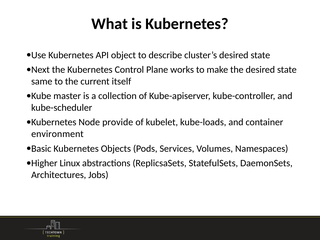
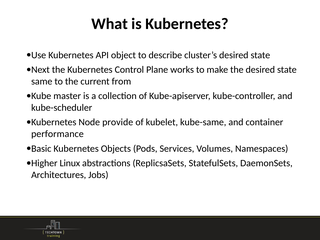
itself: itself -> from
kube-loads: kube-loads -> kube-same
environment: environment -> performance
